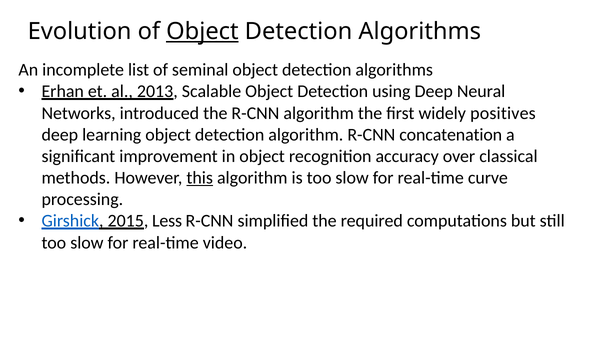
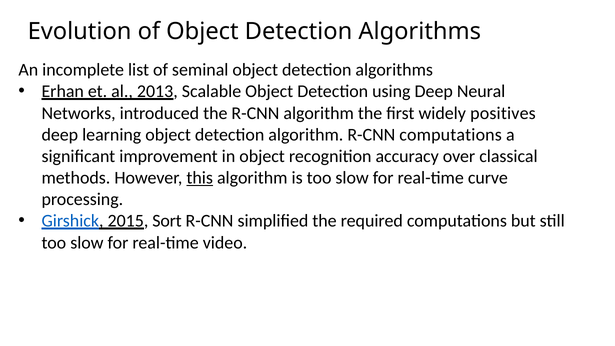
Object at (202, 32) underline: present -> none
R-CNN concatenation: concatenation -> computations
Less: Less -> Sort
